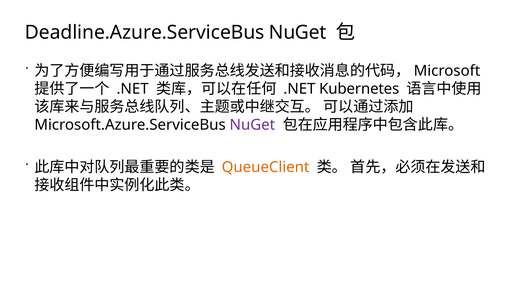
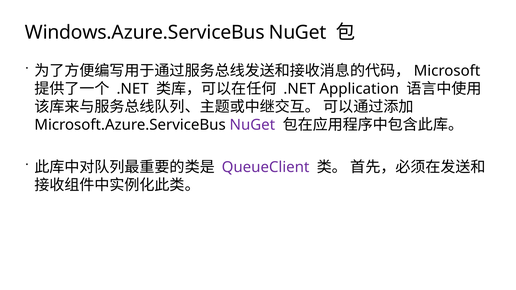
Deadline.Azure.ServiceBus: Deadline.Azure.ServiceBus -> Windows.Azure.ServiceBus
Kubernetes: Kubernetes -> Application
QueueClient colour: orange -> purple
